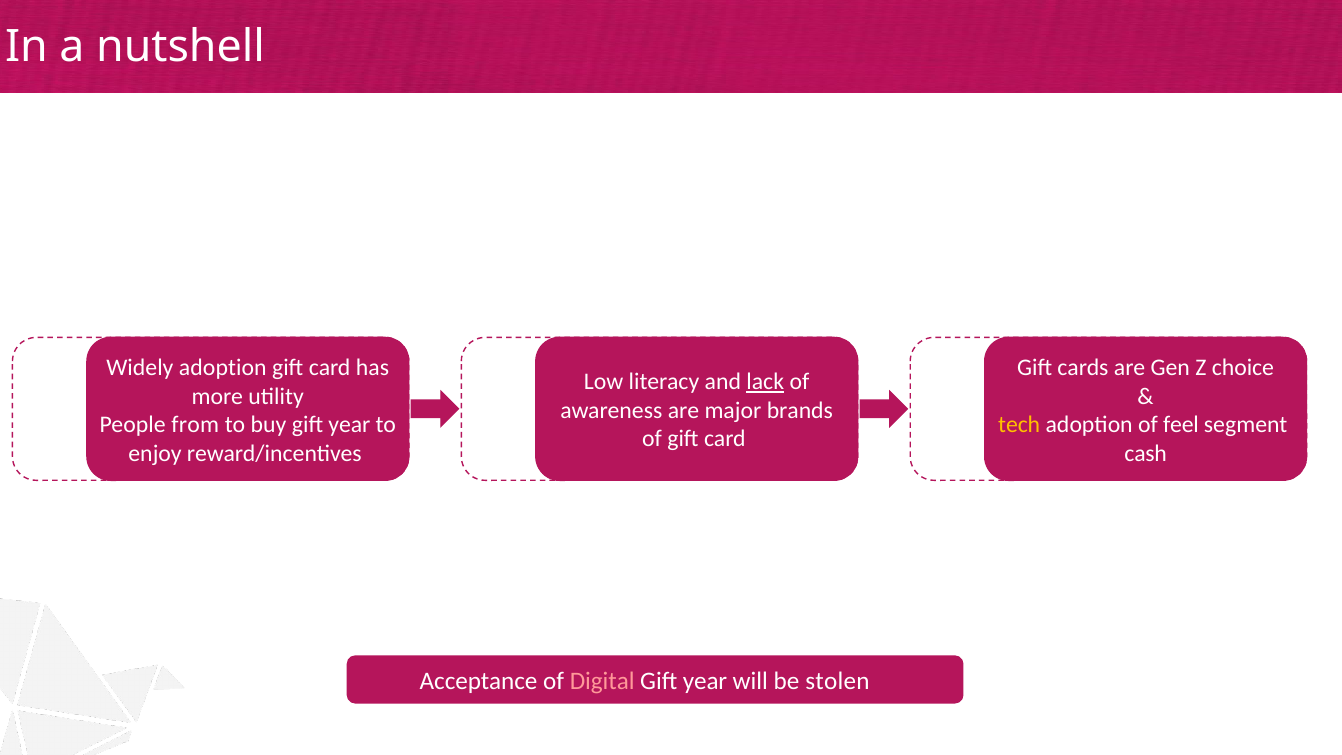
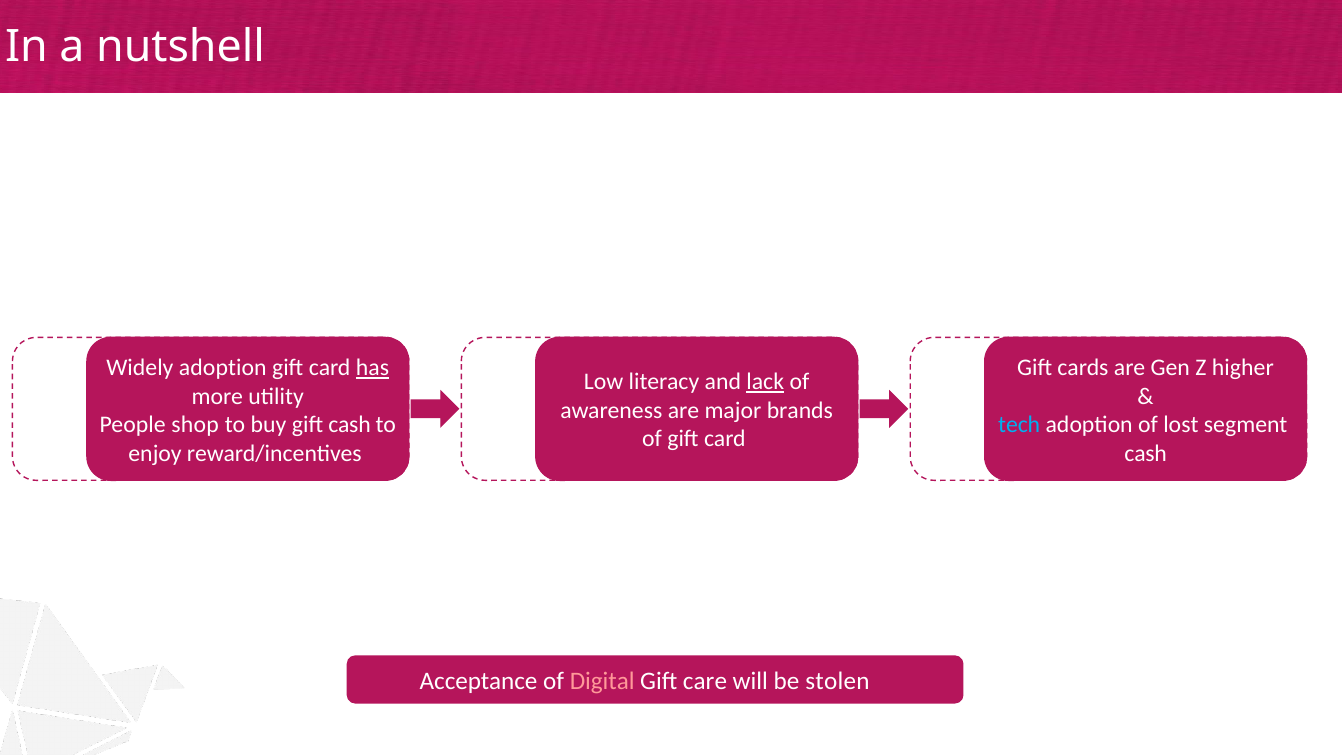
has underline: none -> present
choice: choice -> higher
from: from -> shop
buy gift year: year -> cash
tech colour: yellow -> light blue
feel: feel -> lost
year at (705, 681): year -> care
